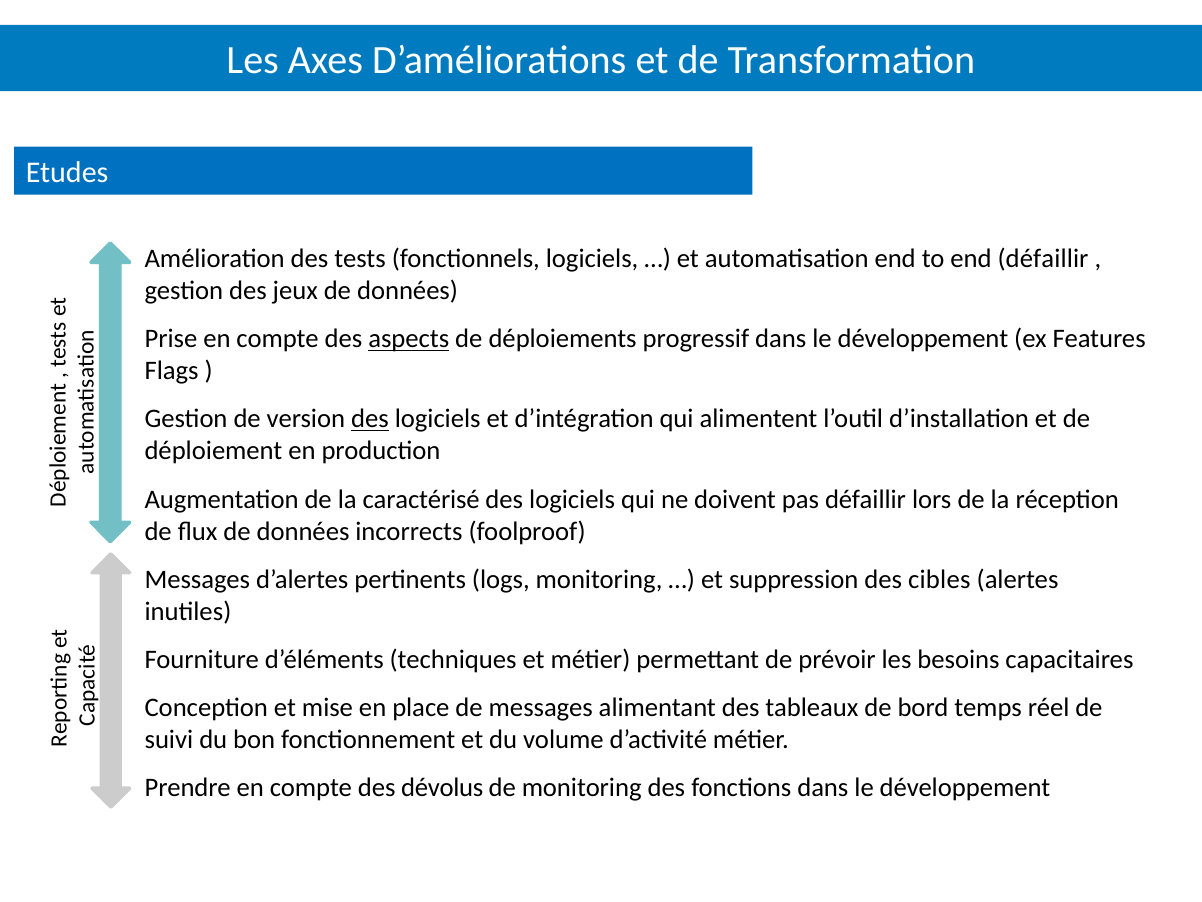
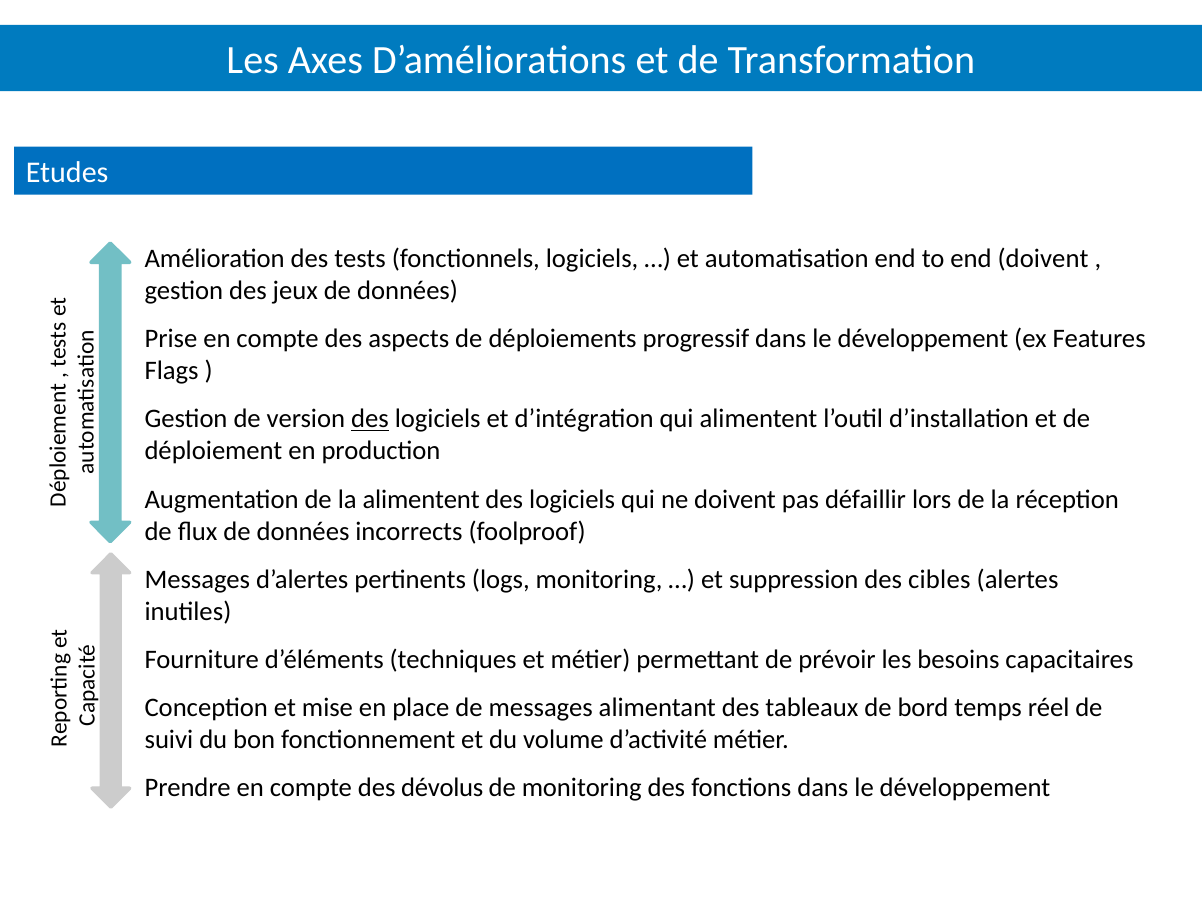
end défaillir: défaillir -> doivent
aspects underline: present -> none
la caractérisé: caractérisé -> alimentent
